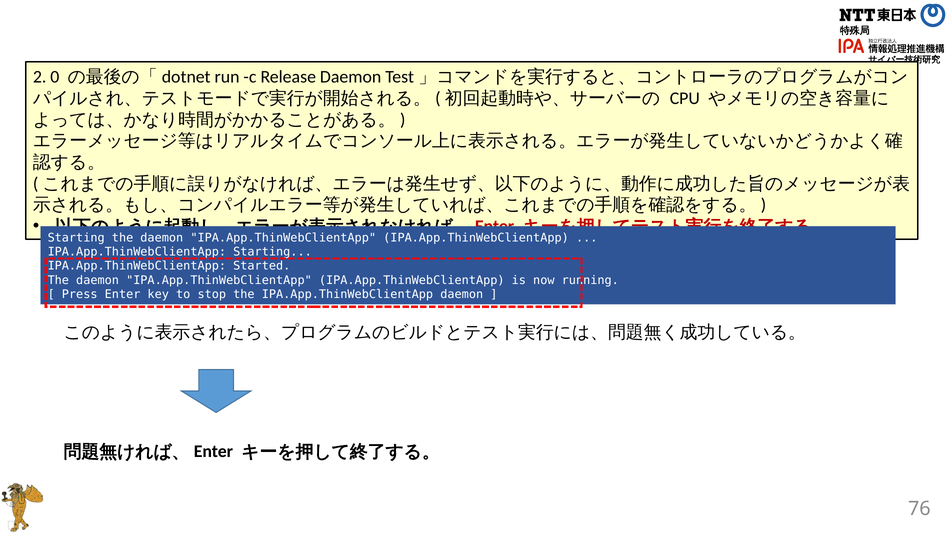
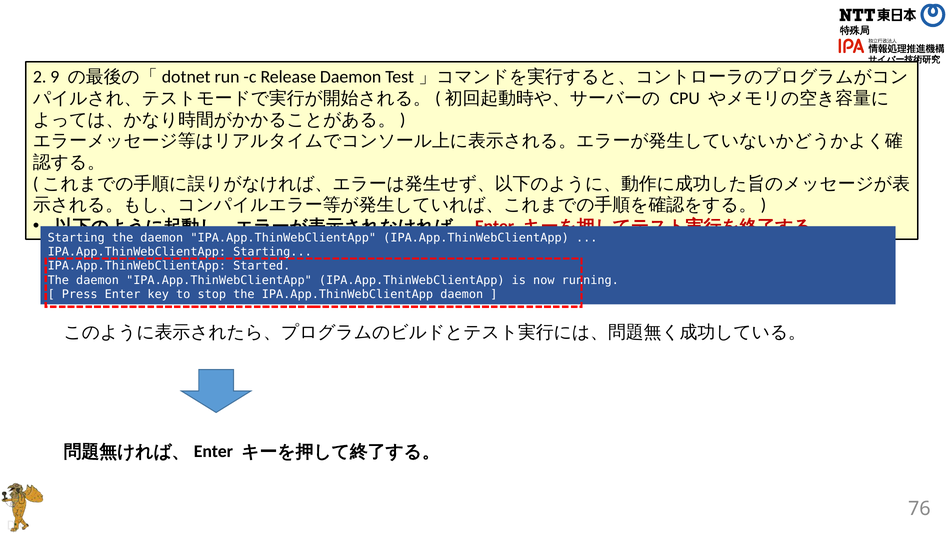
0: 0 -> 9
